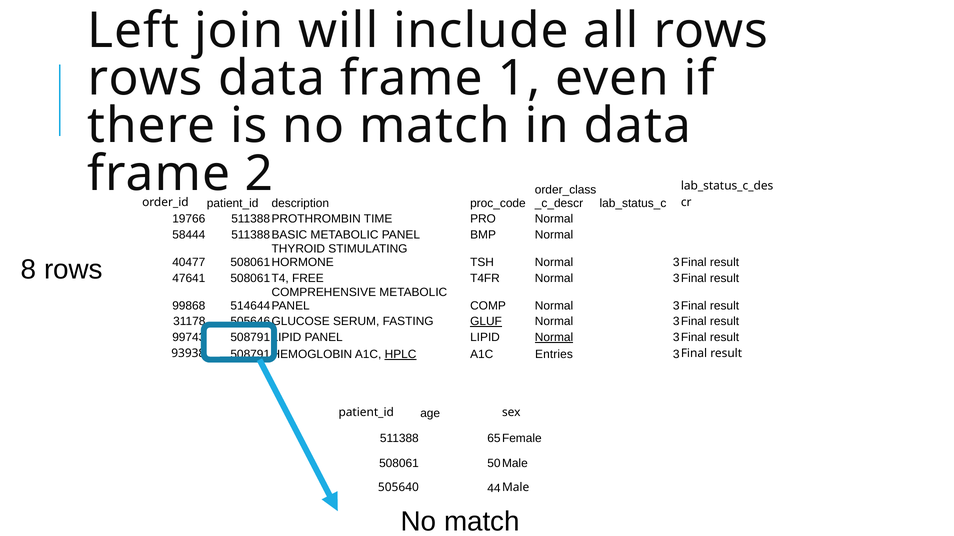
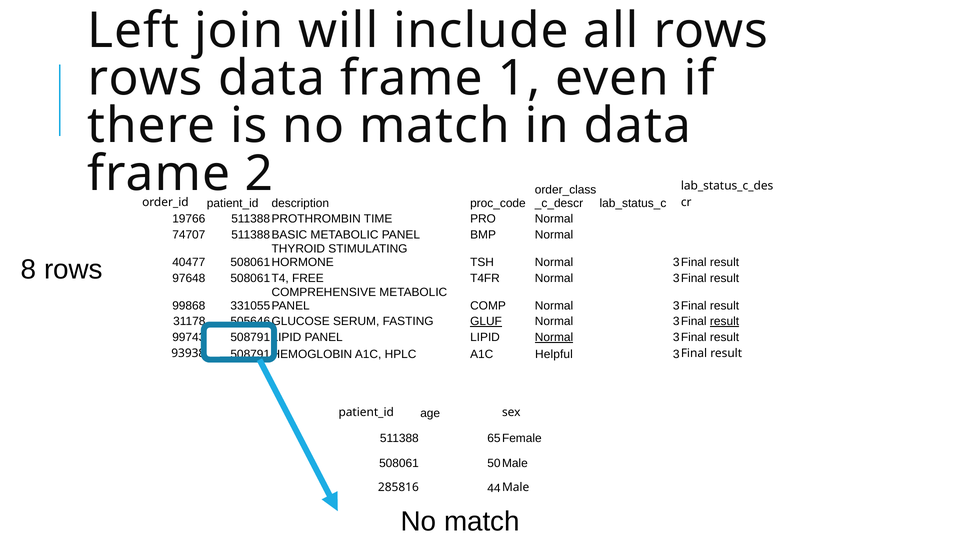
58444: 58444 -> 74707
47641: 47641 -> 97648
514644: 514644 -> 331055
result at (725, 322) underline: none -> present
HPLC underline: present -> none
Entries: Entries -> Helpful
505640: 505640 -> 285816
